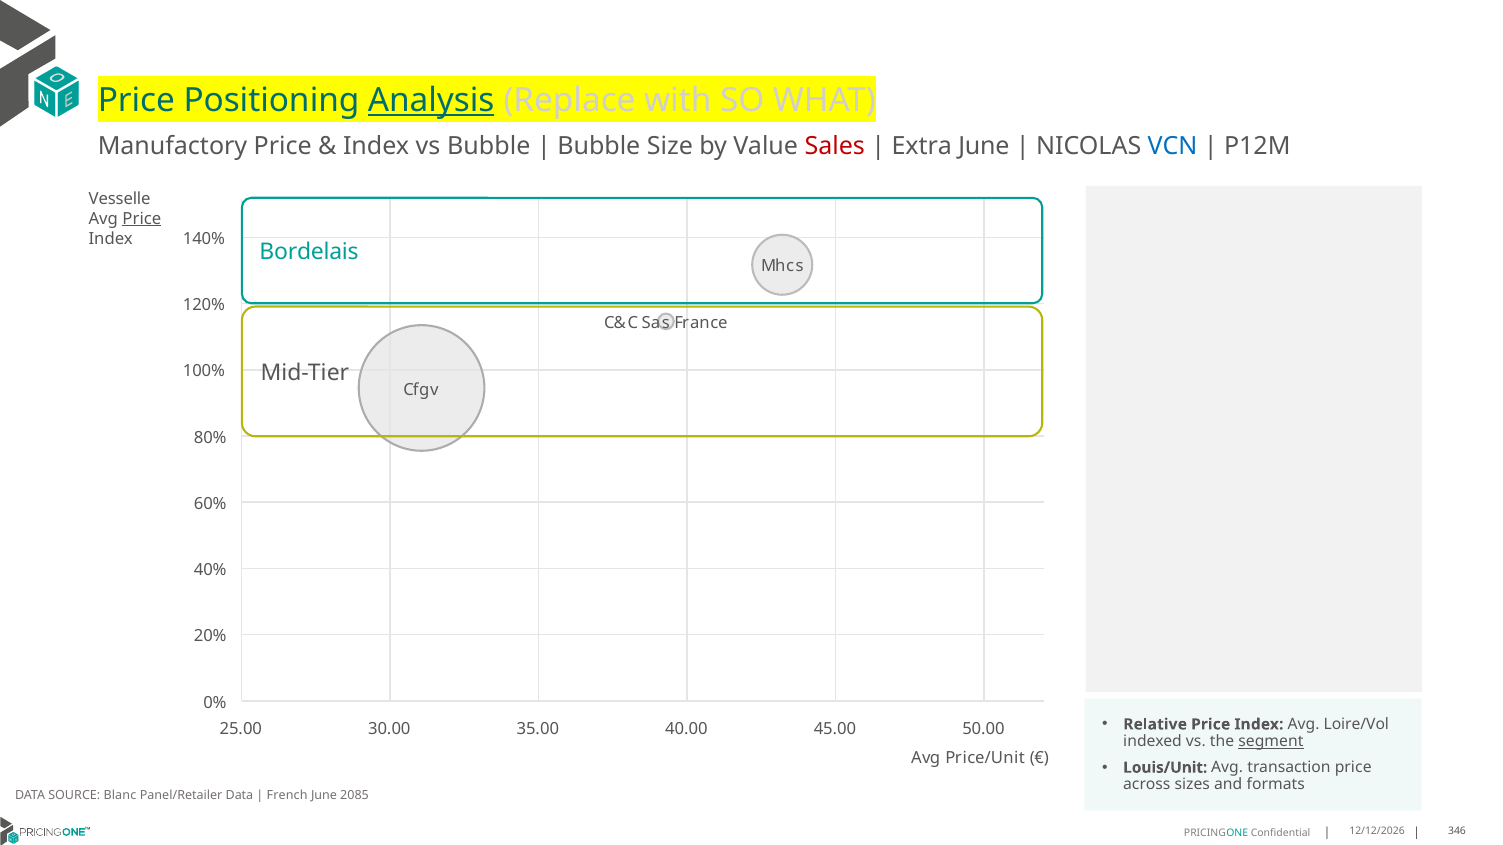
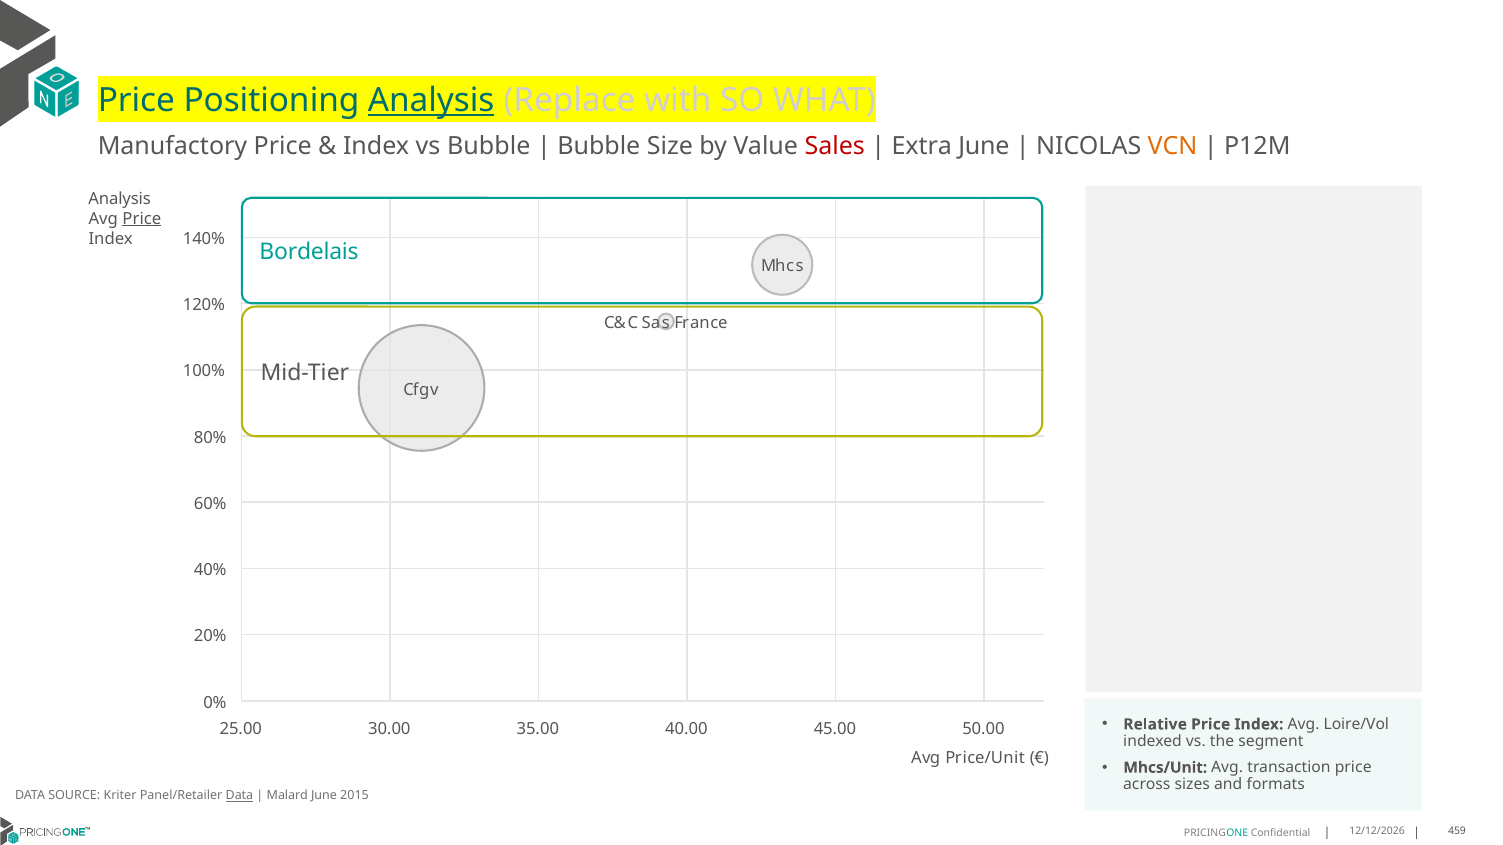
VCN colour: blue -> orange
Vesselle at (120, 199): Vesselle -> Analysis
segment underline: present -> none
Louis/Unit: Louis/Unit -> Mhcs/Unit
Blanc: Blanc -> Kriter
Data at (239, 796) underline: none -> present
French: French -> Malard
2085: 2085 -> 2015
346: 346 -> 459
